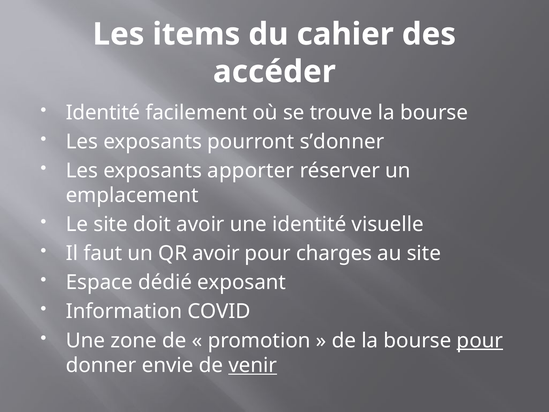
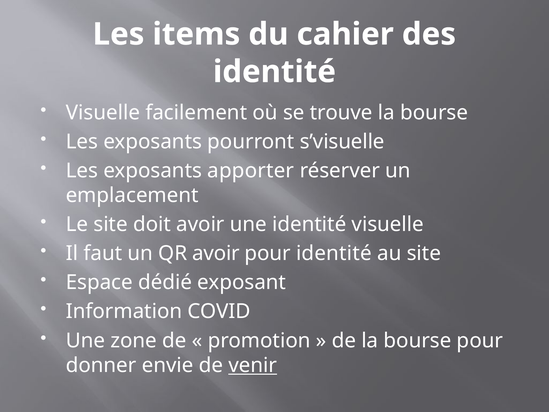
accéder at (274, 72): accéder -> identité
Identité at (103, 113): Identité -> Visuelle
s’donner: s’donner -> s’visuelle
pour charges: charges -> identité
pour at (480, 340) underline: present -> none
